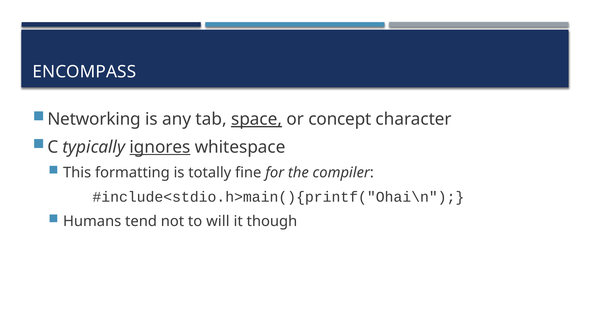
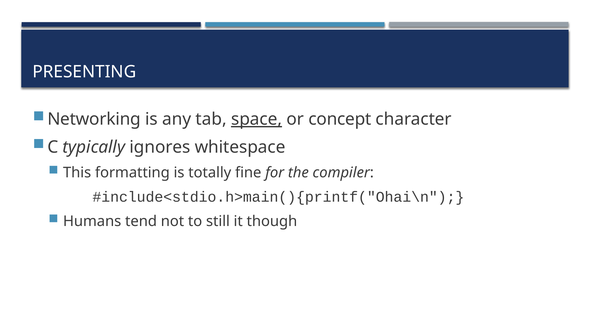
ENCOMPASS: ENCOMPASS -> PRESENTING
ignores underline: present -> none
will: will -> still
